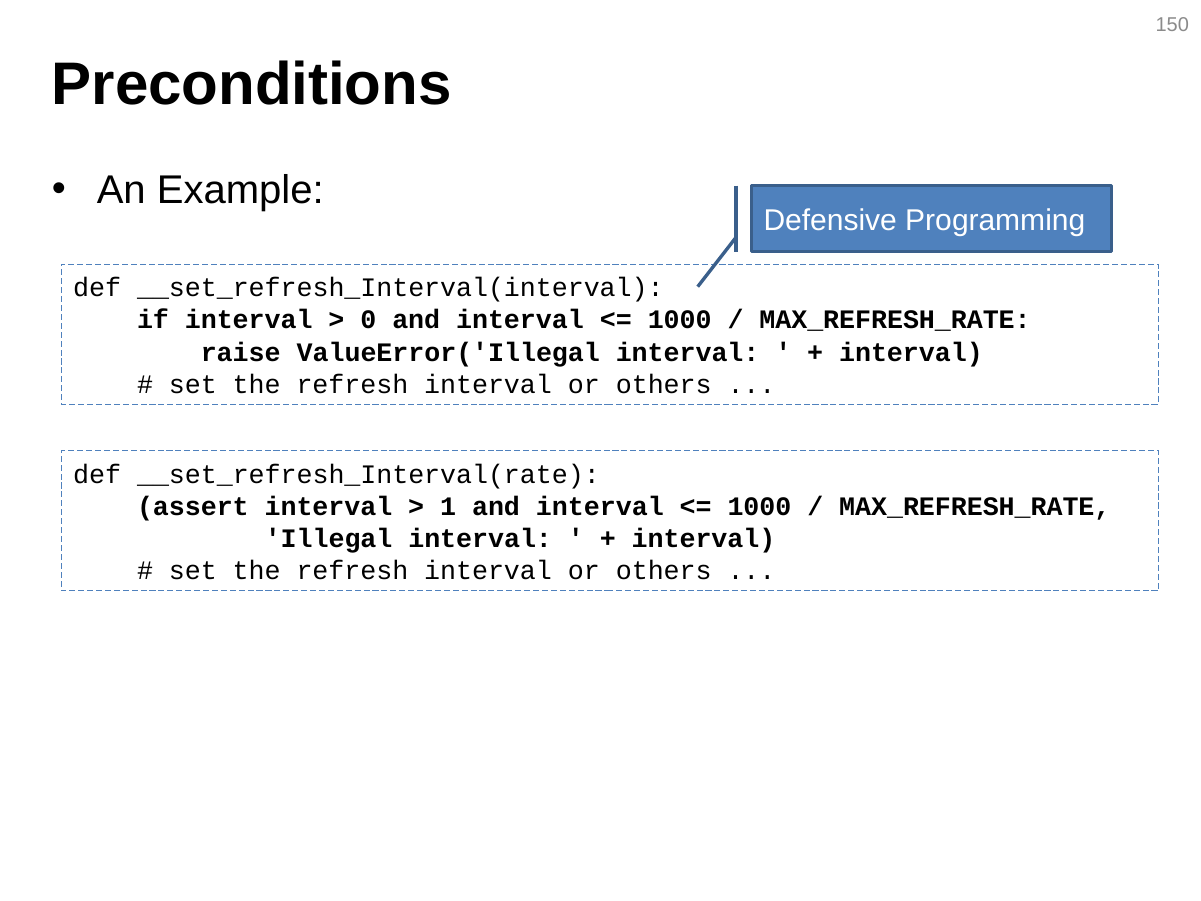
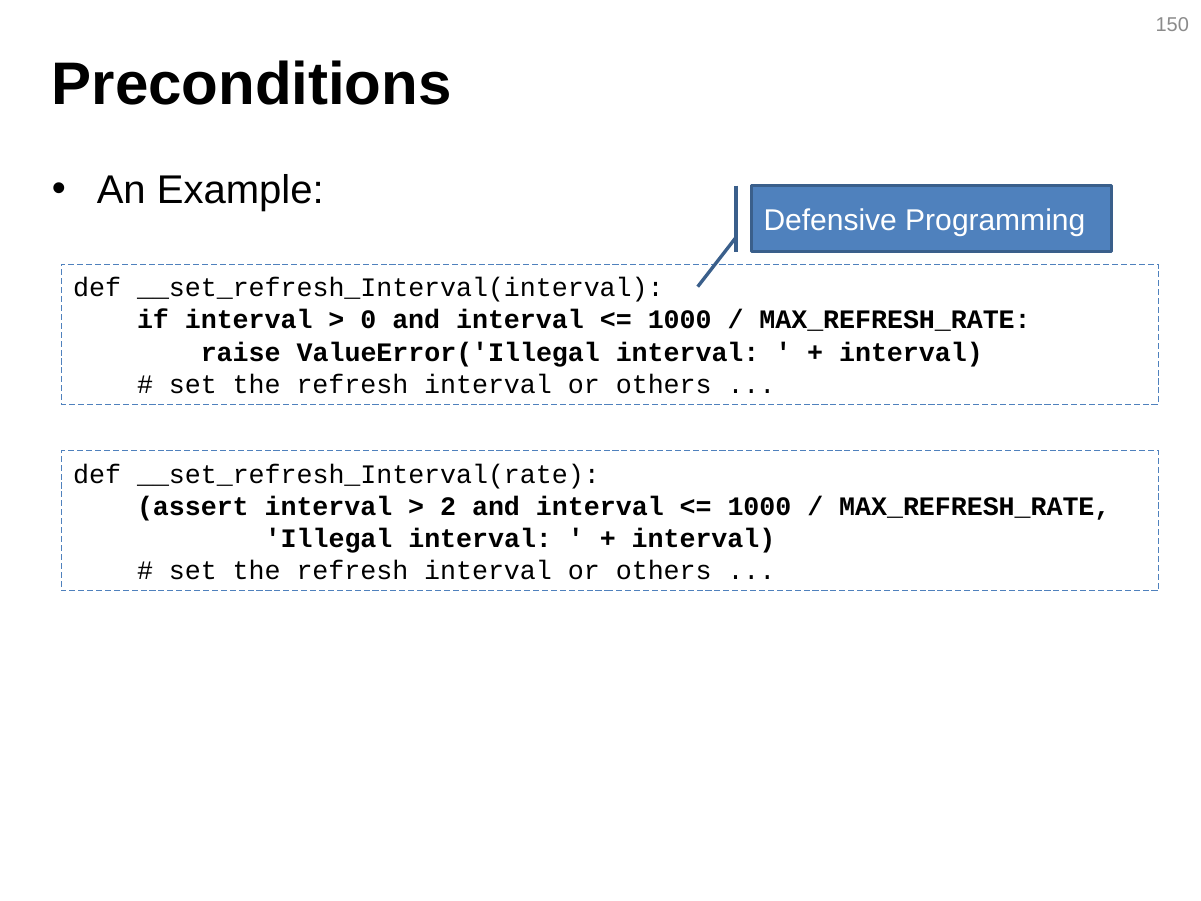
1: 1 -> 2
